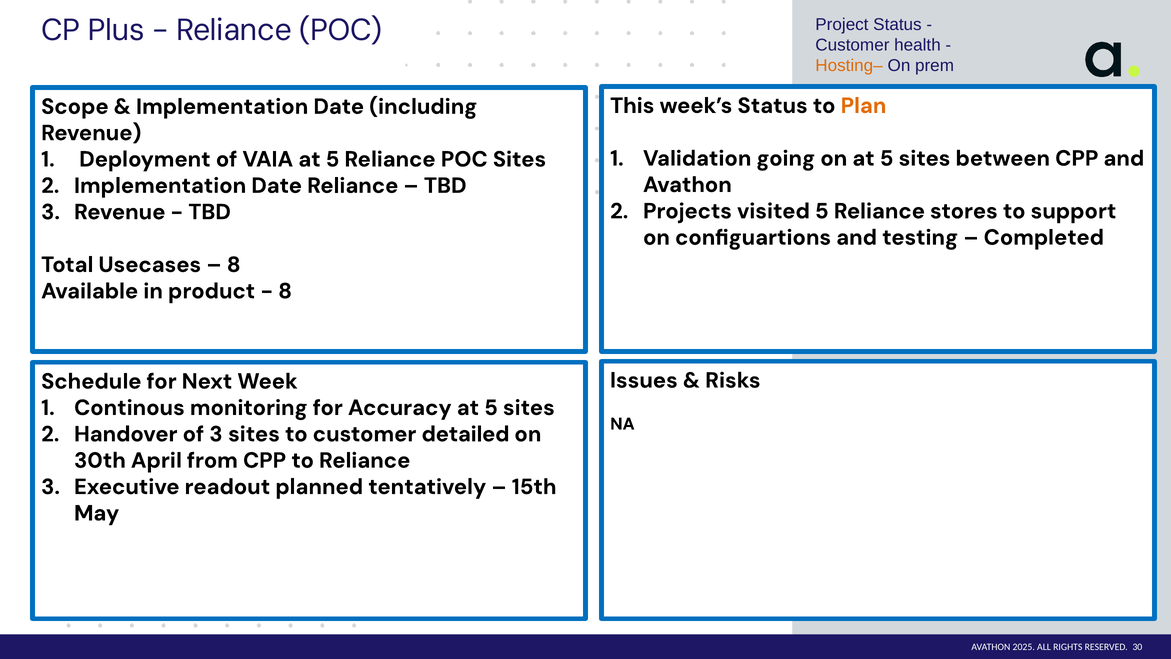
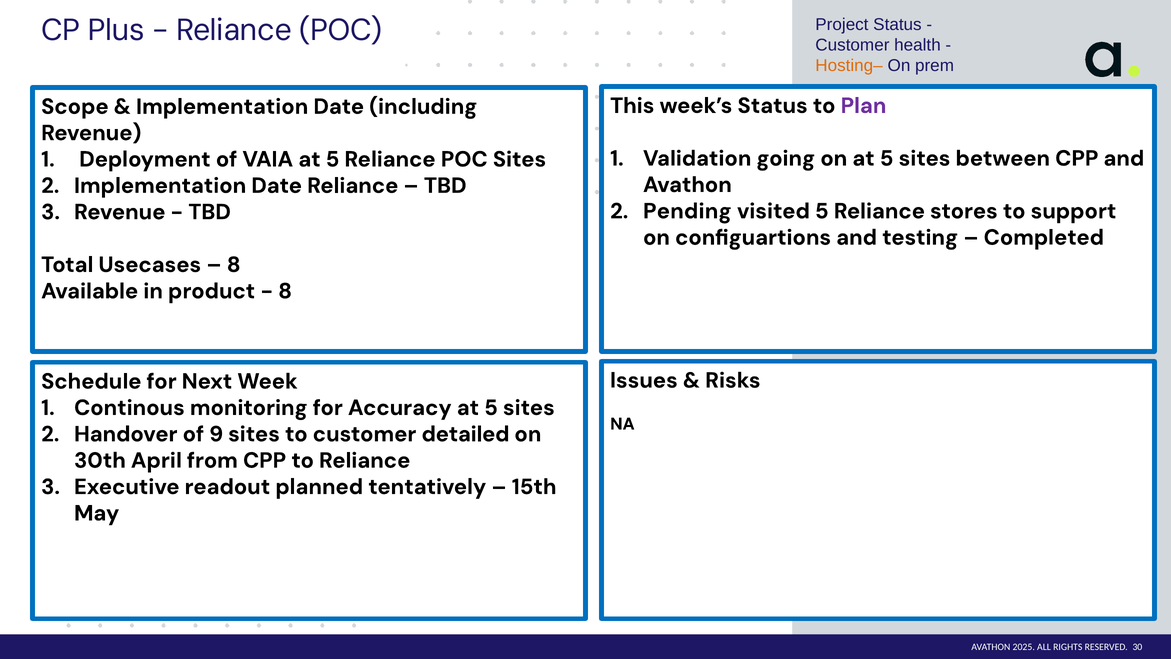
Plan colour: orange -> purple
Projects: Projects -> Pending
of 3: 3 -> 9
